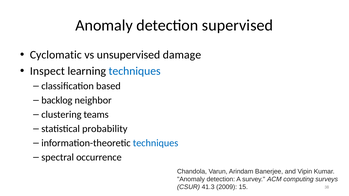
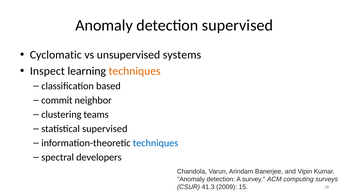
damage: damage -> systems
techniques at (135, 71) colour: blue -> orange
backlog: backlog -> commit
statistical probability: probability -> supervised
occurrence: occurrence -> developers
